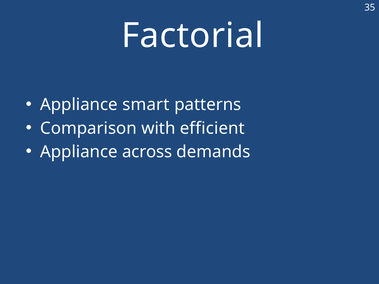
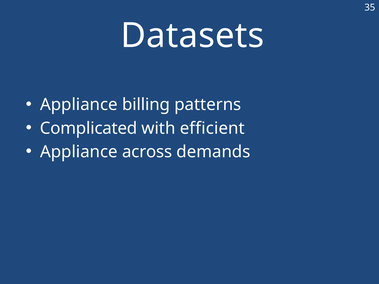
Factorial: Factorial -> Datasets
smart: smart -> billing
Comparison: Comparison -> Complicated
